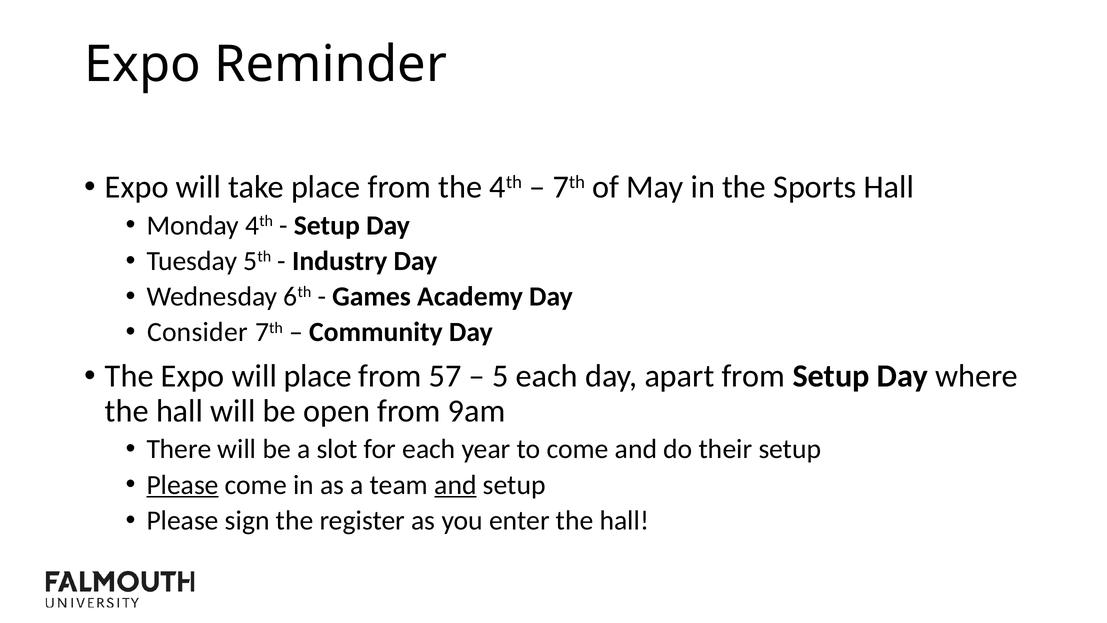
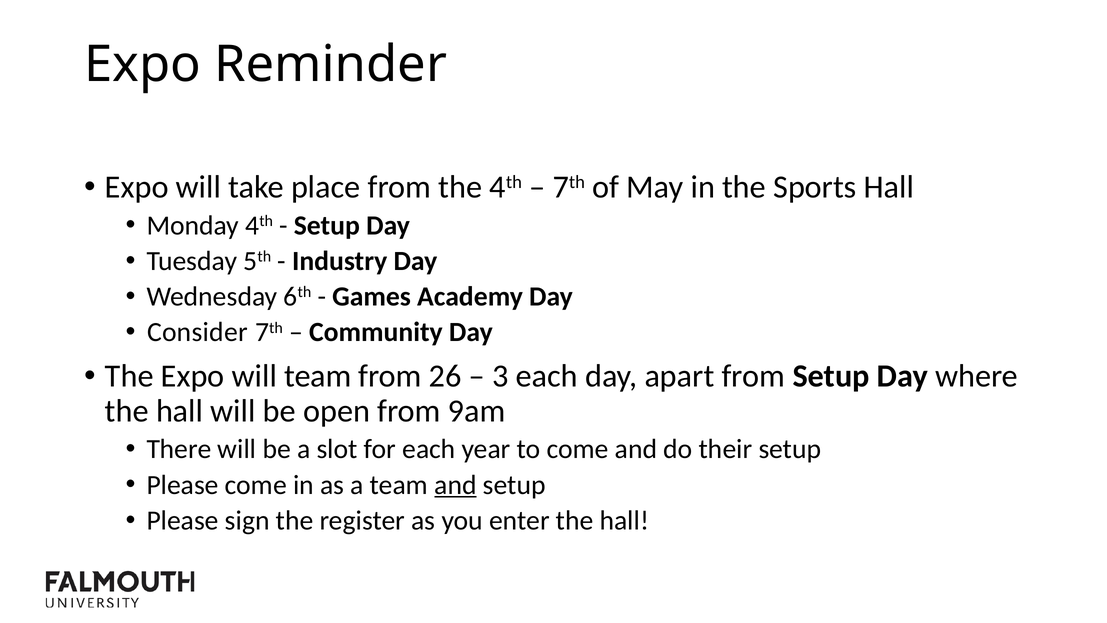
will place: place -> team
57: 57 -> 26
5: 5 -> 3
Please at (183, 485) underline: present -> none
